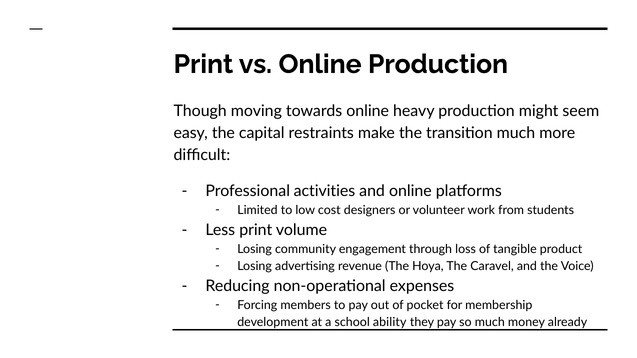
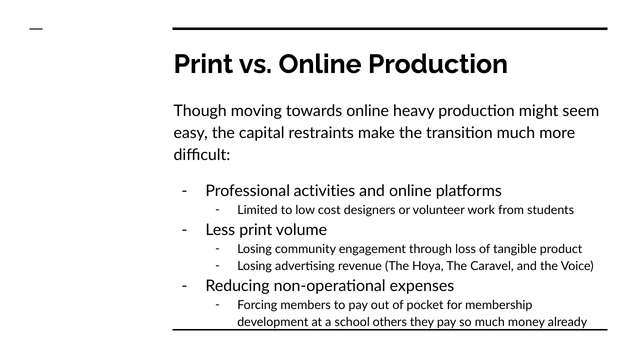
ability: ability -> others
